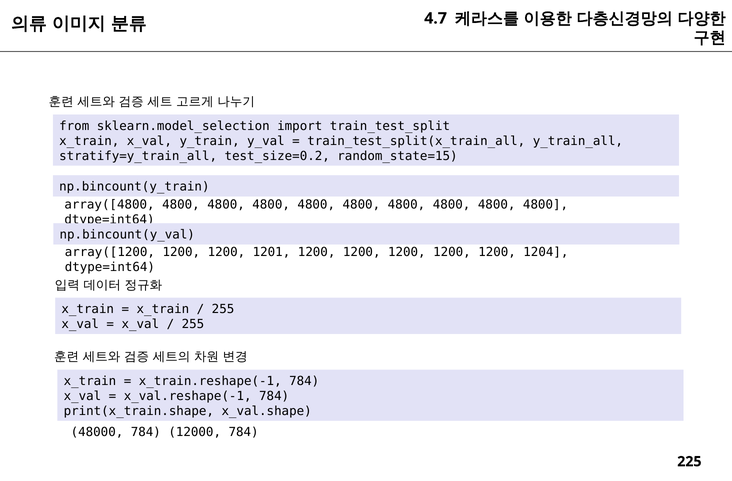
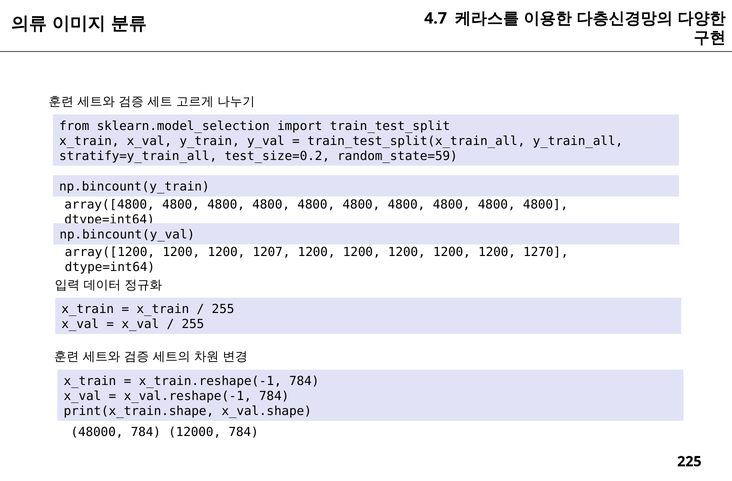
random_state=15: random_state=15 -> random_state=59
1201: 1201 -> 1207
1204: 1204 -> 1270
